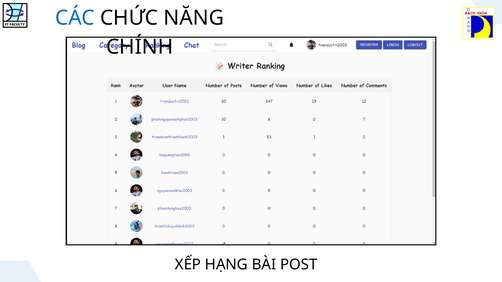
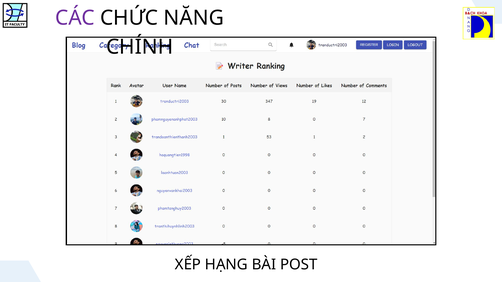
CÁC colour: blue -> purple
